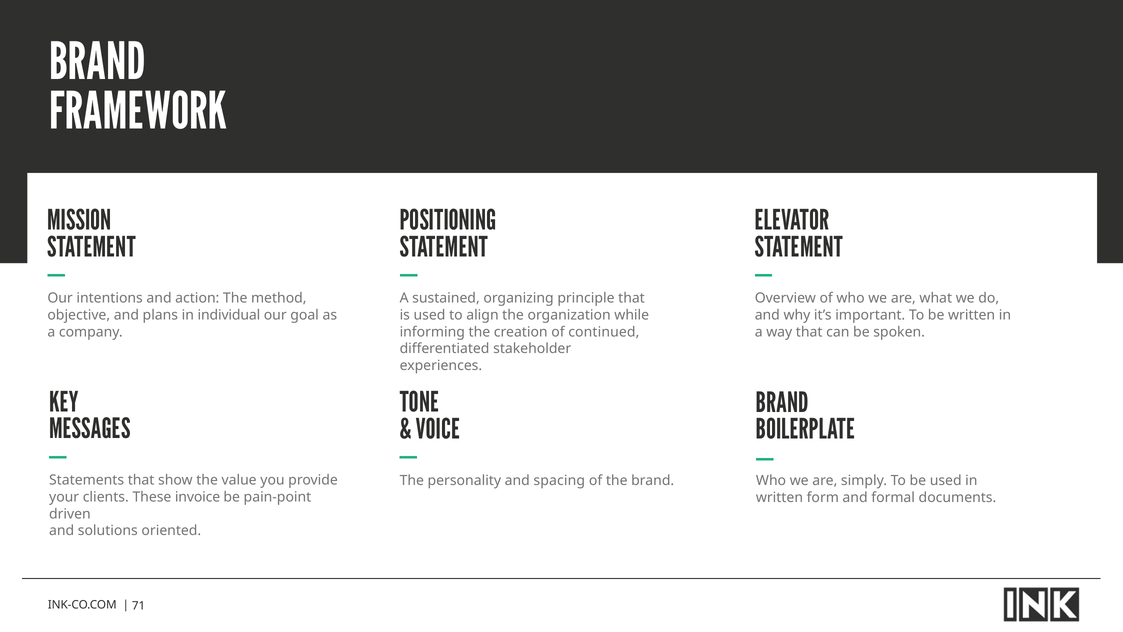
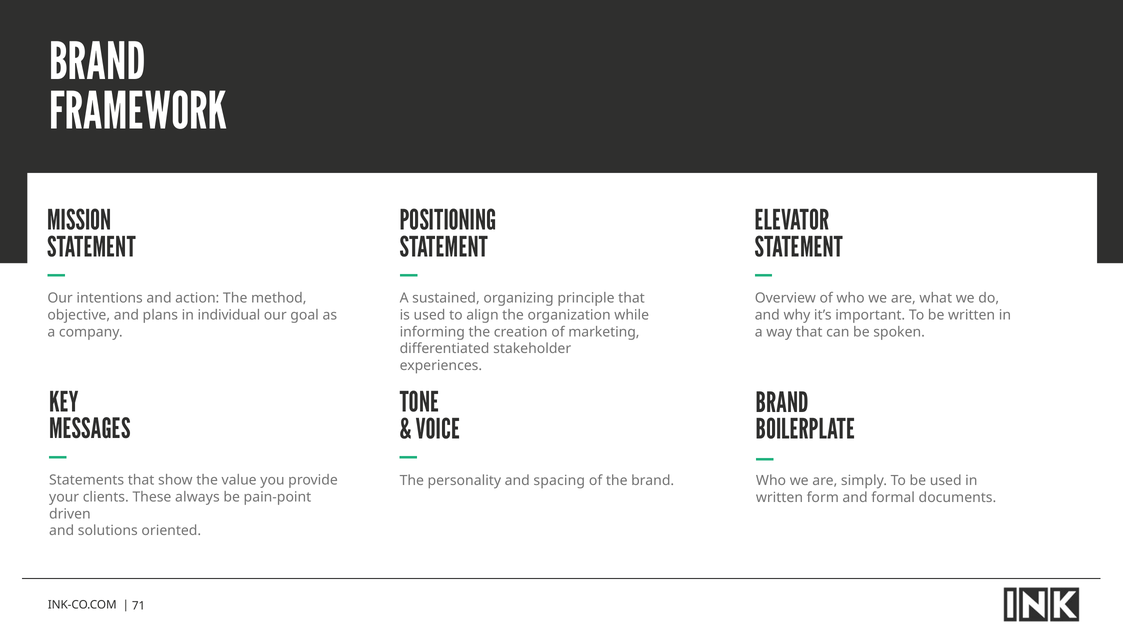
continued: continued -> marketing
invoice: invoice -> always
